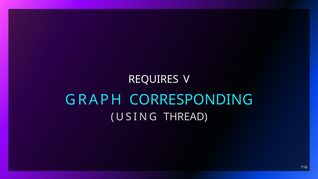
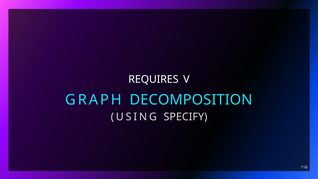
CORRESPONDING: CORRESPONDING -> DECOMPOSITION
THREAD: THREAD -> SPECIFY
